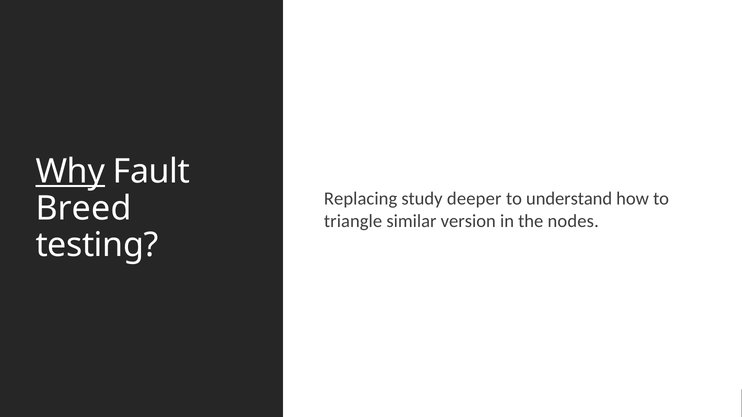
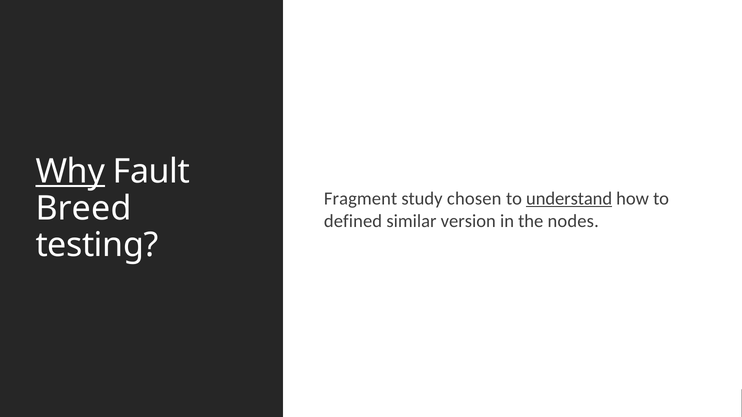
Replacing: Replacing -> Fragment
deeper: deeper -> chosen
understand underline: none -> present
triangle: triangle -> defined
